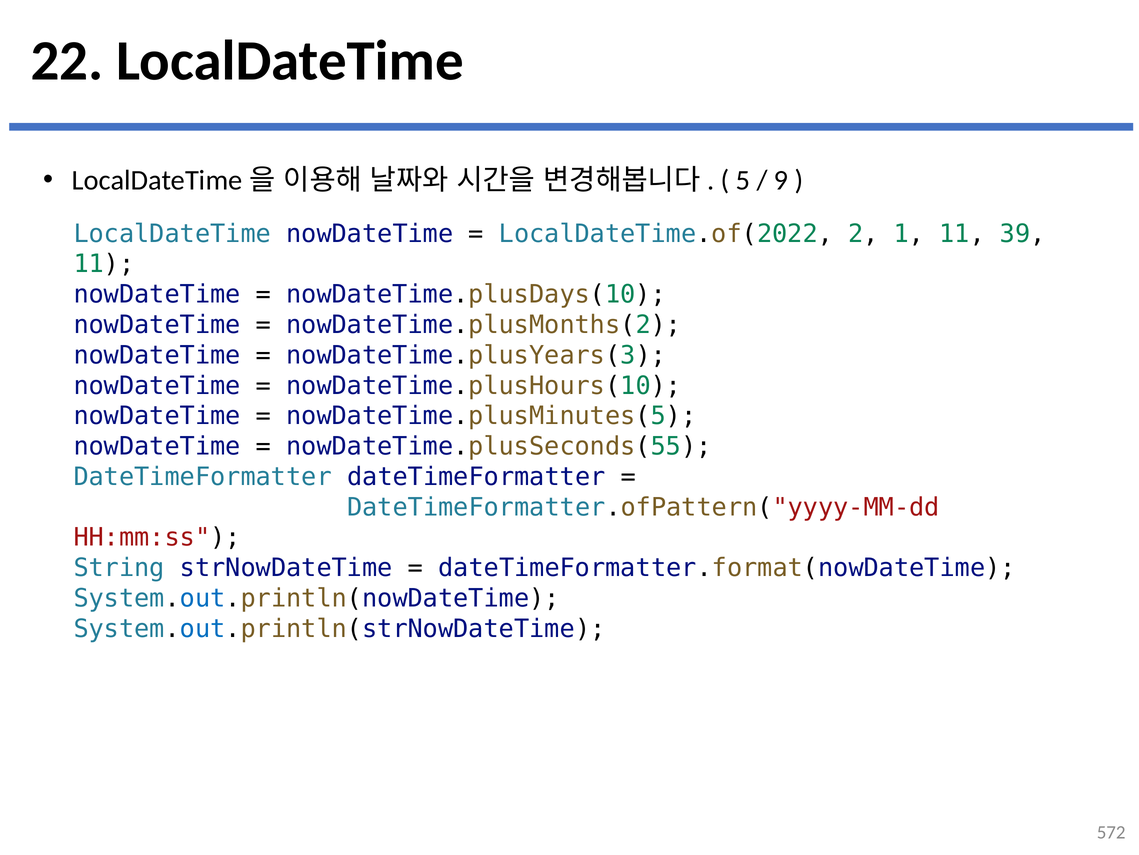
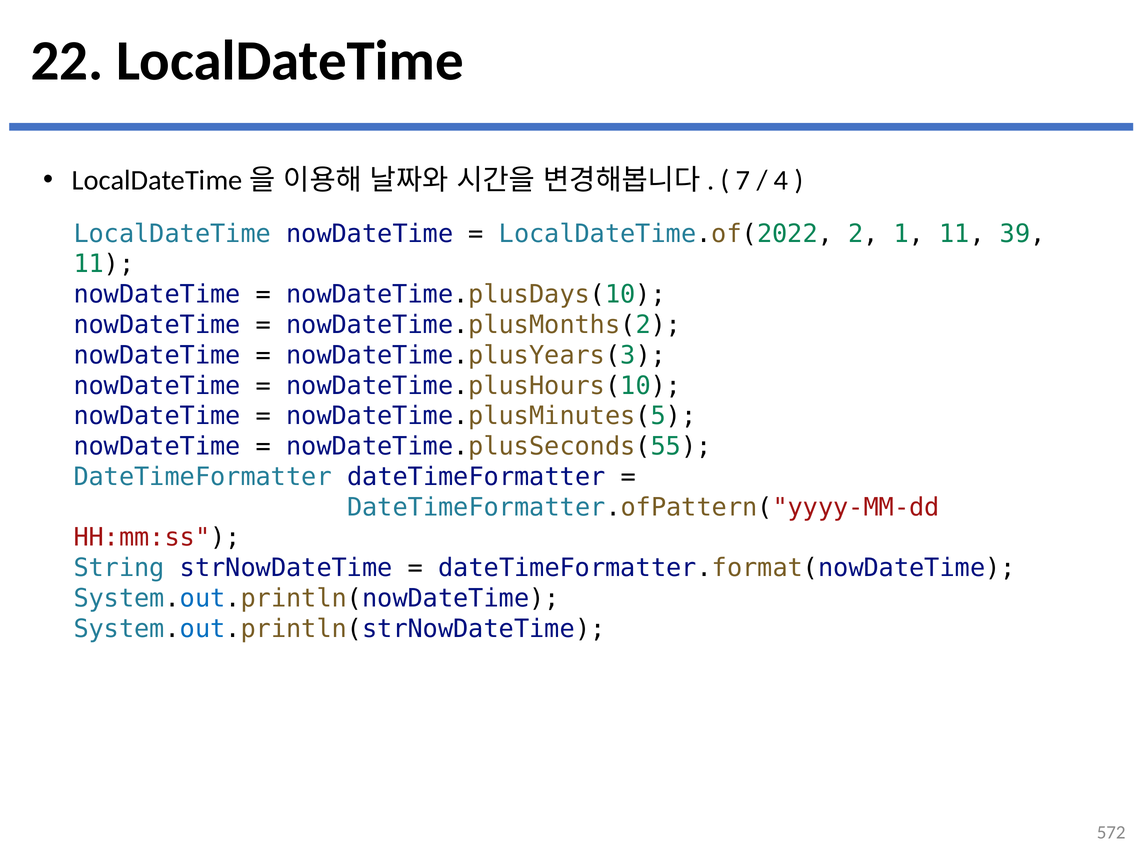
5: 5 -> 7
9: 9 -> 4
